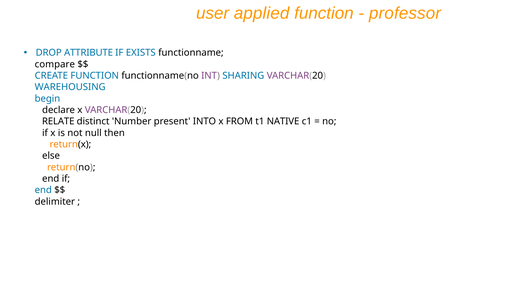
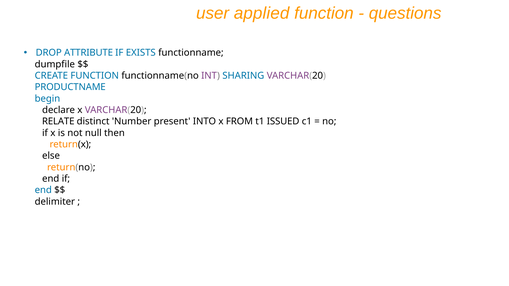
professor: professor -> questions
compare: compare -> dumpfile
WAREHOUSING: WAREHOUSING -> PRODUCTNAME
NATIVE: NATIVE -> ISSUED
